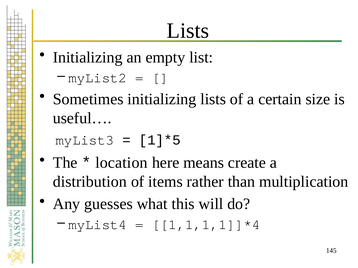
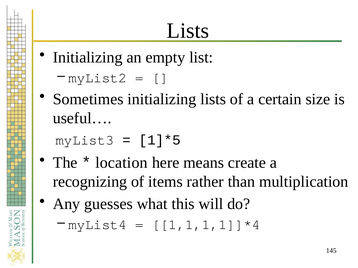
distribution: distribution -> recognizing
